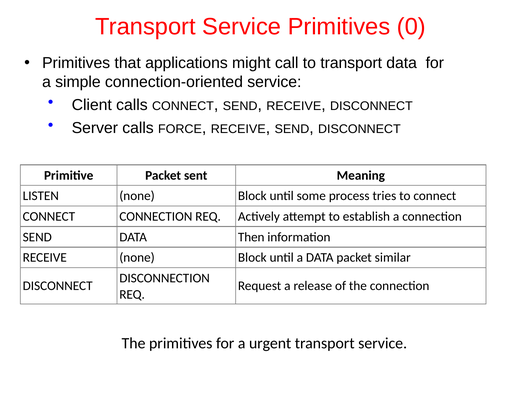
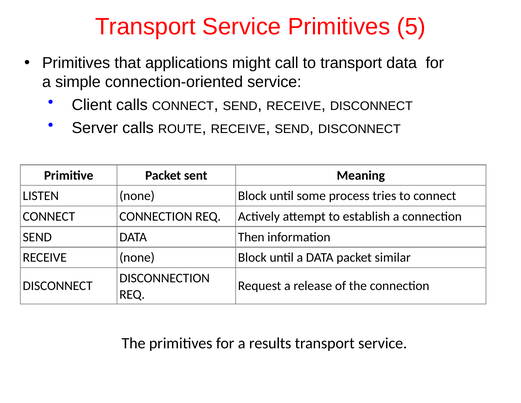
0: 0 -> 5
FORCE: FORCE -> ROUTE
urgent: urgent -> results
